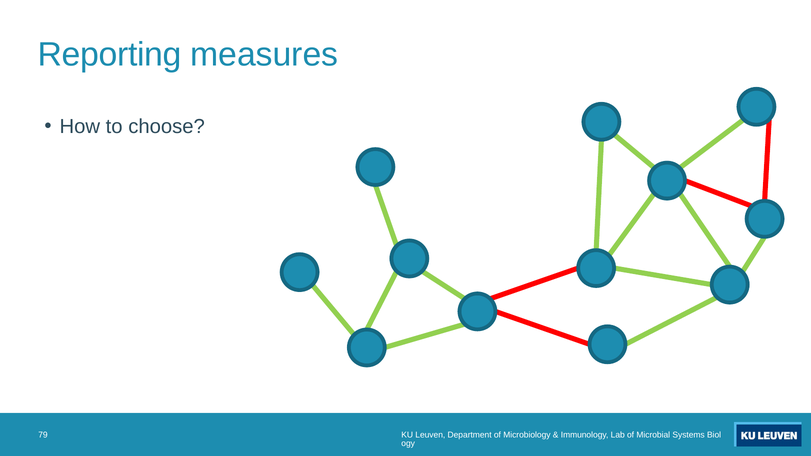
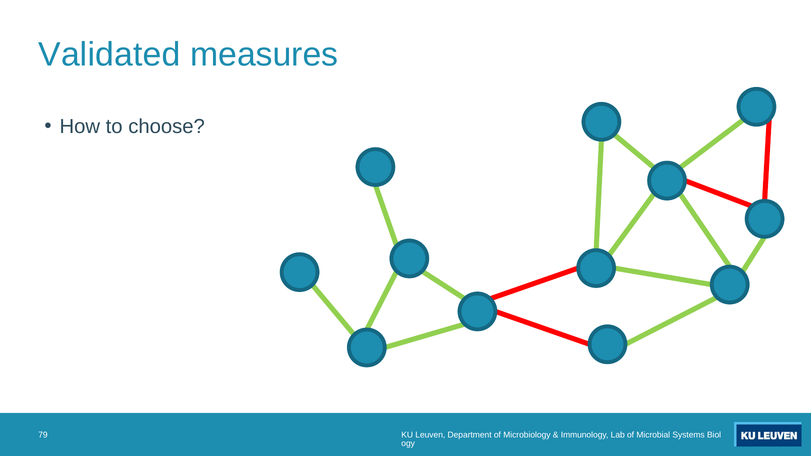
Reporting: Reporting -> Validated
